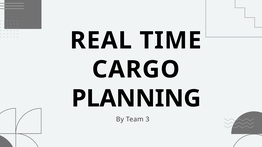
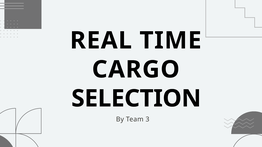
PLANNING: PLANNING -> SELECTION
